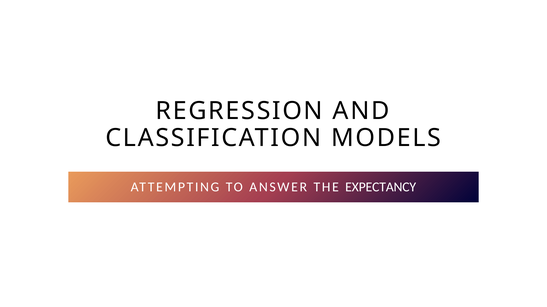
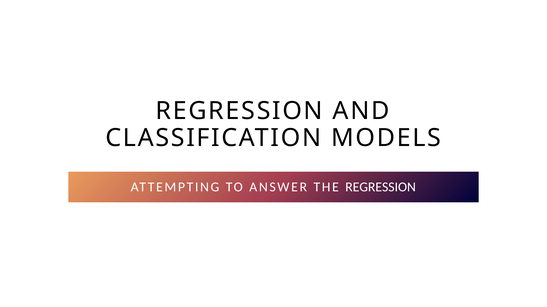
THE EXPECTANCY: EXPECTANCY -> REGRESSION
